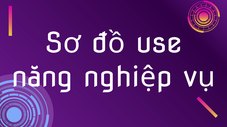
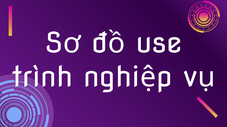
năng: năng -> trình
